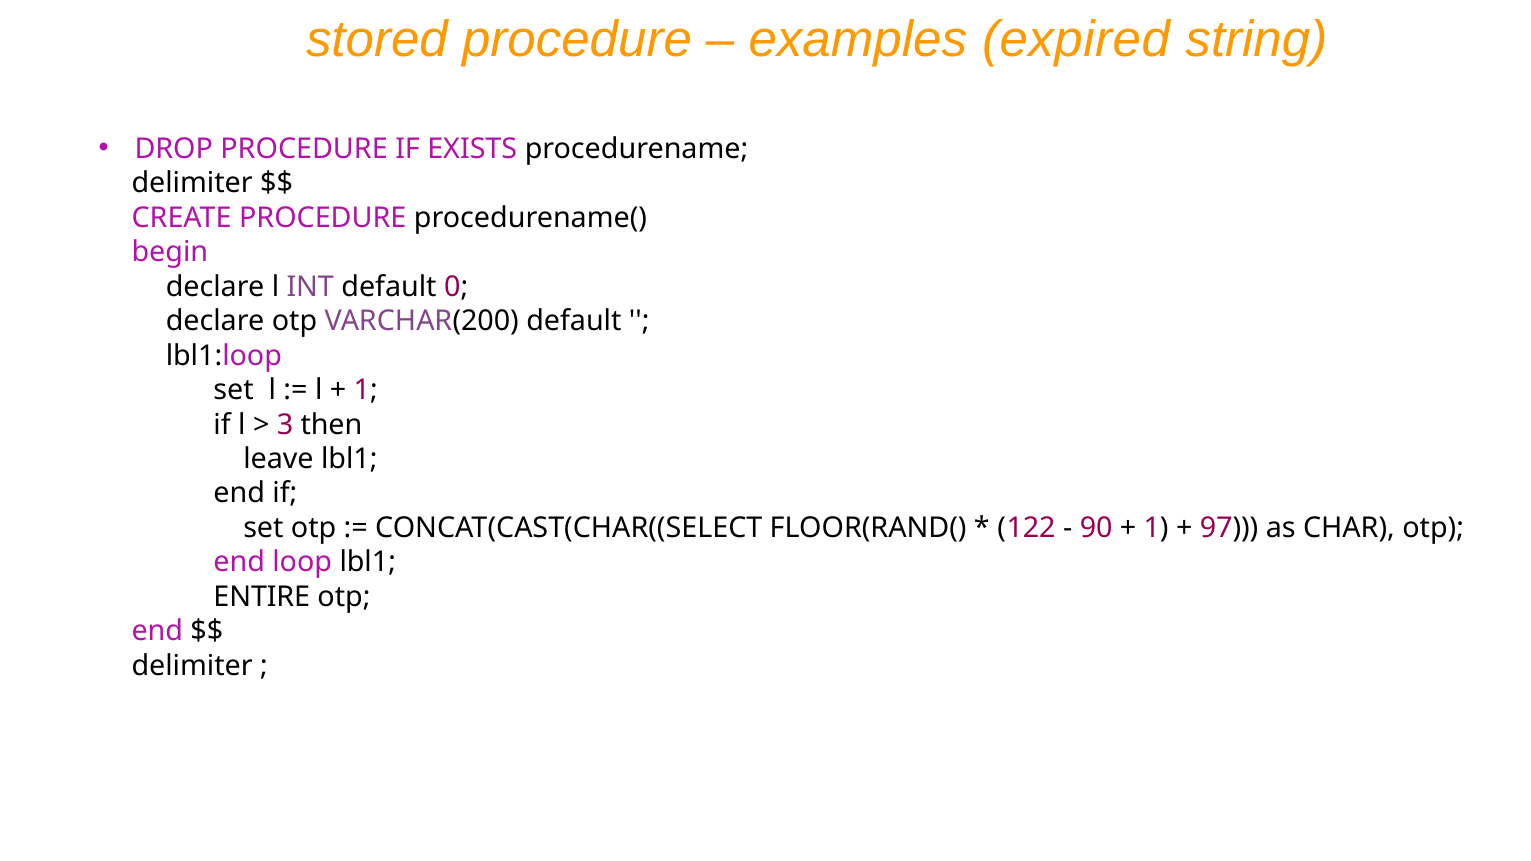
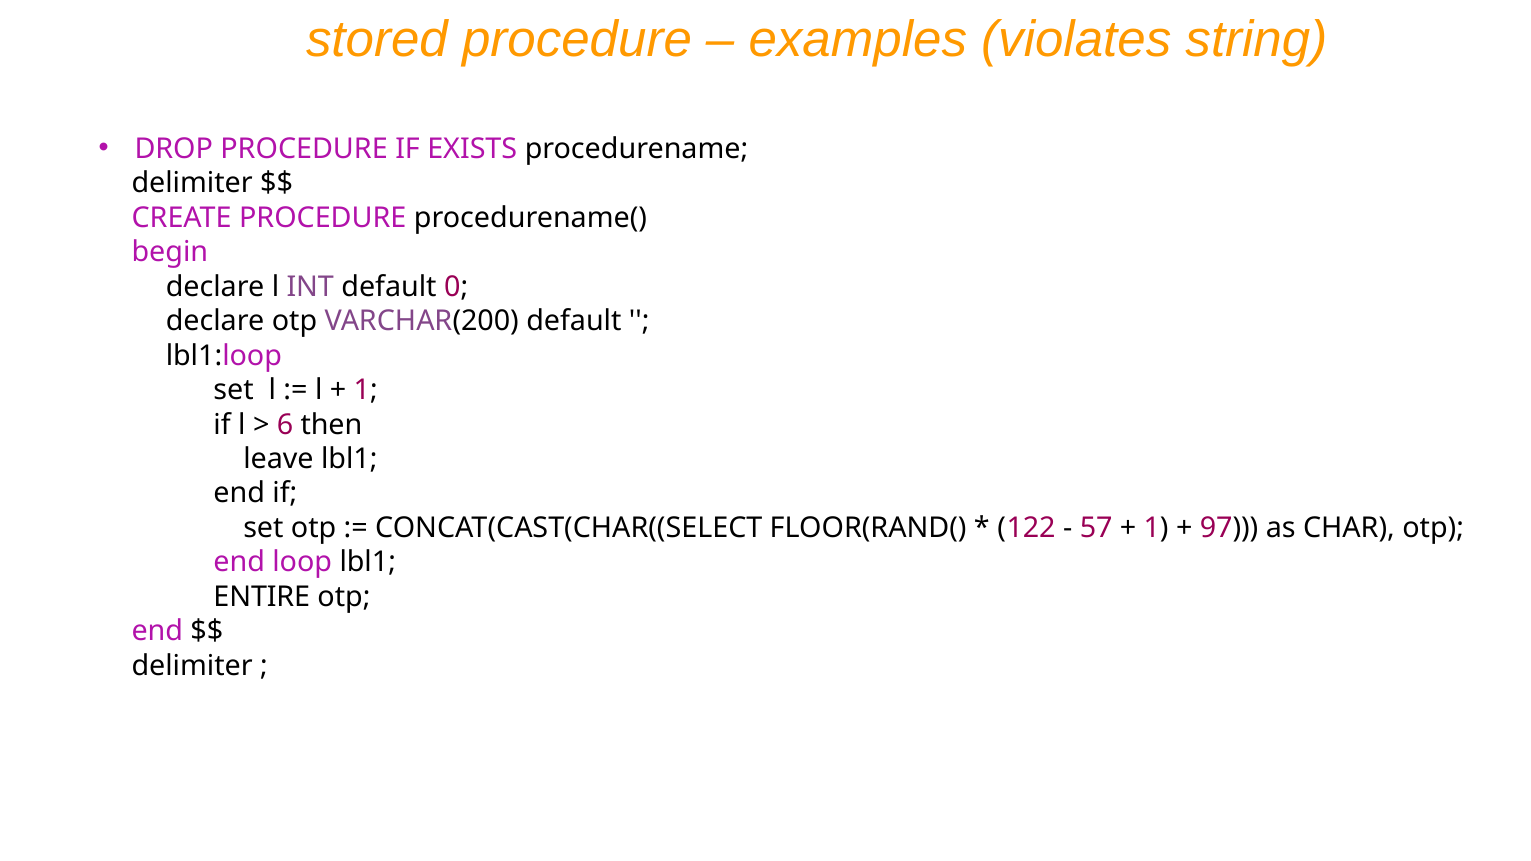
expired: expired -> violates
3: 3 -> 6
90: 90 -> 57
